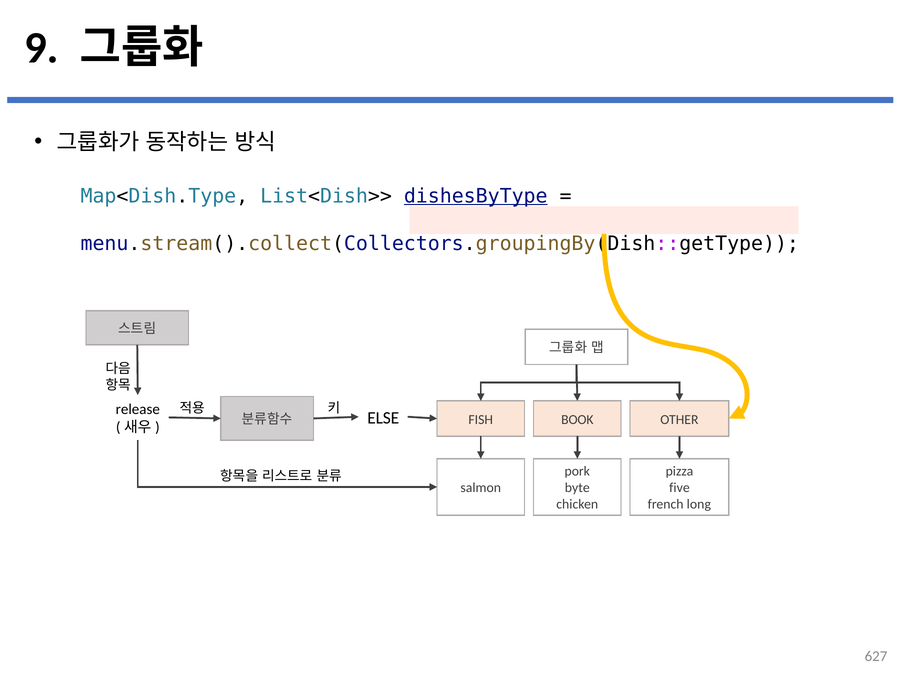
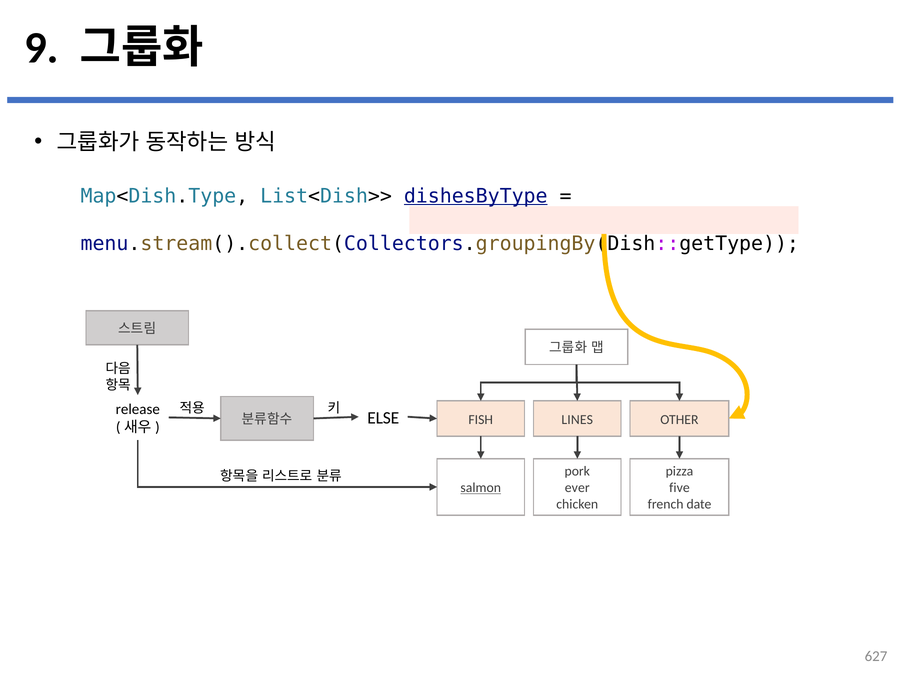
BOOK: BOOK -> LINES
salmon underline: none -> present
byte: byte -> ever
long: long -> date
